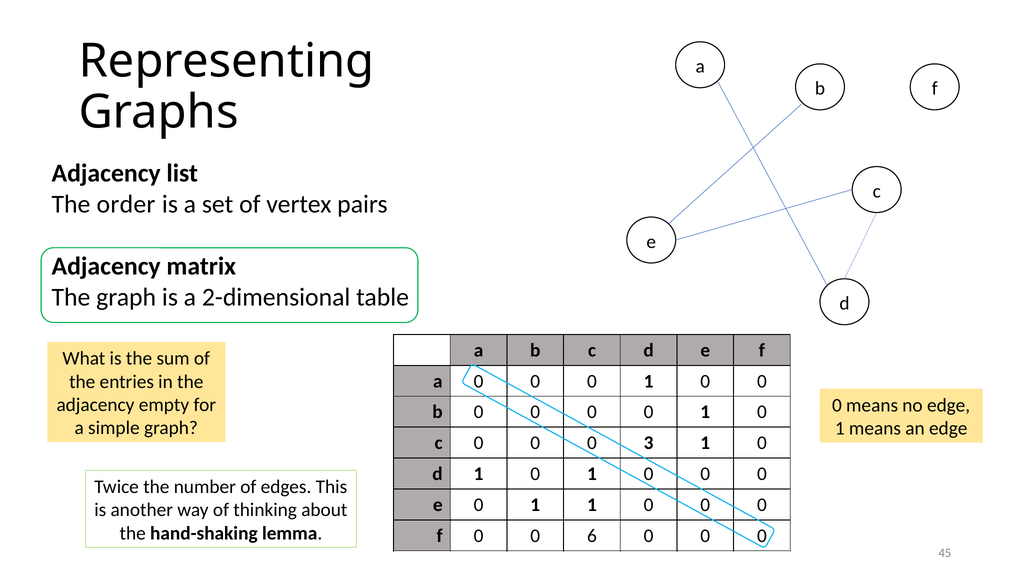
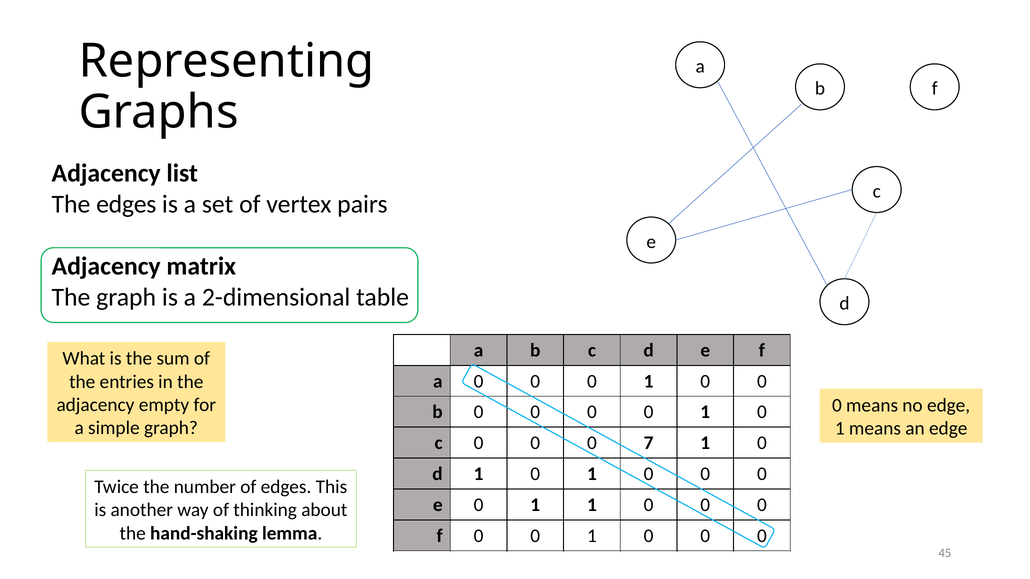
The order: order -> edges
3: 3 -> 7
f 0 0 6: 6 -> 1
